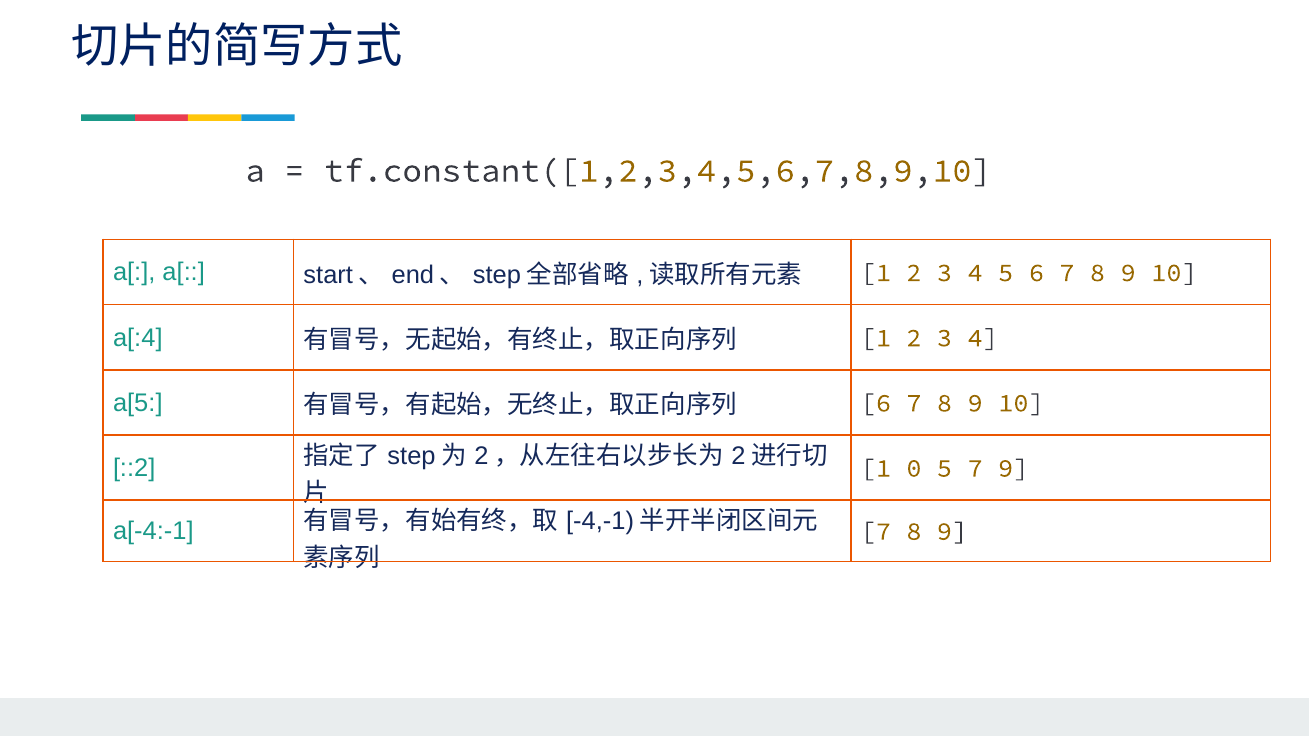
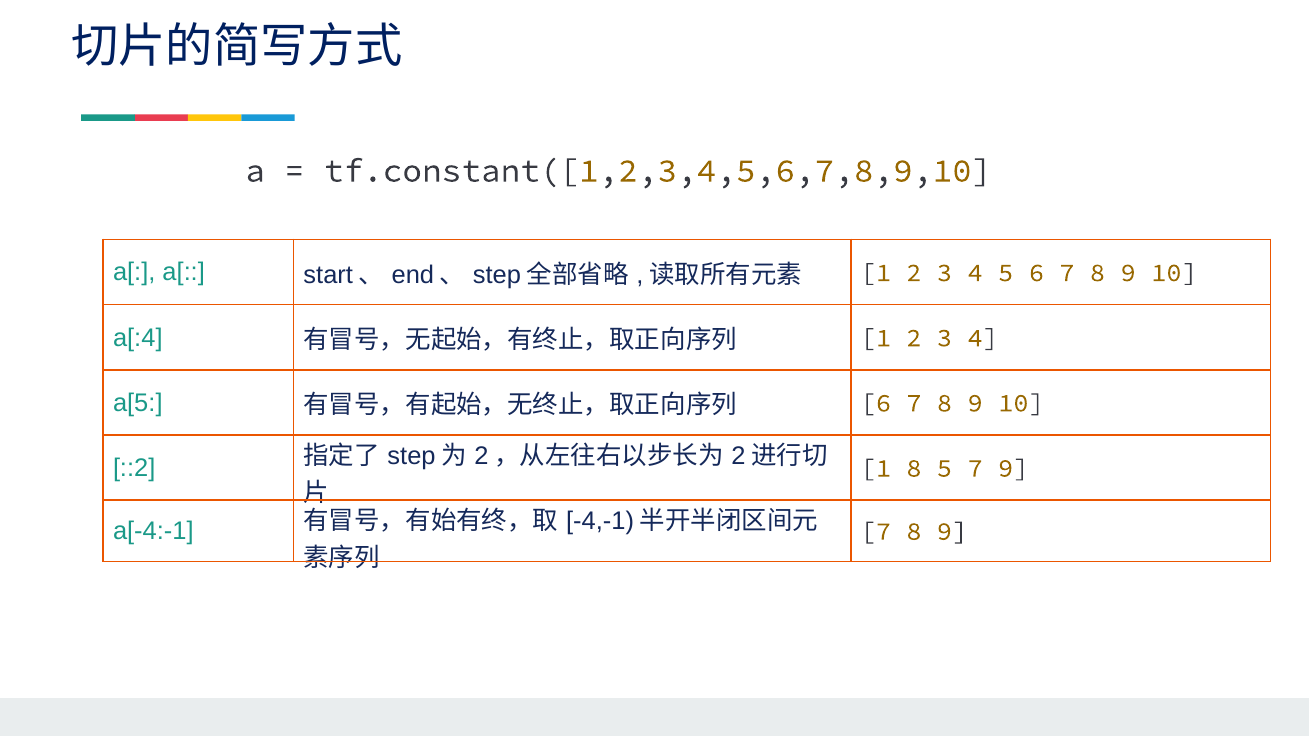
1 0: 0 -> 8
